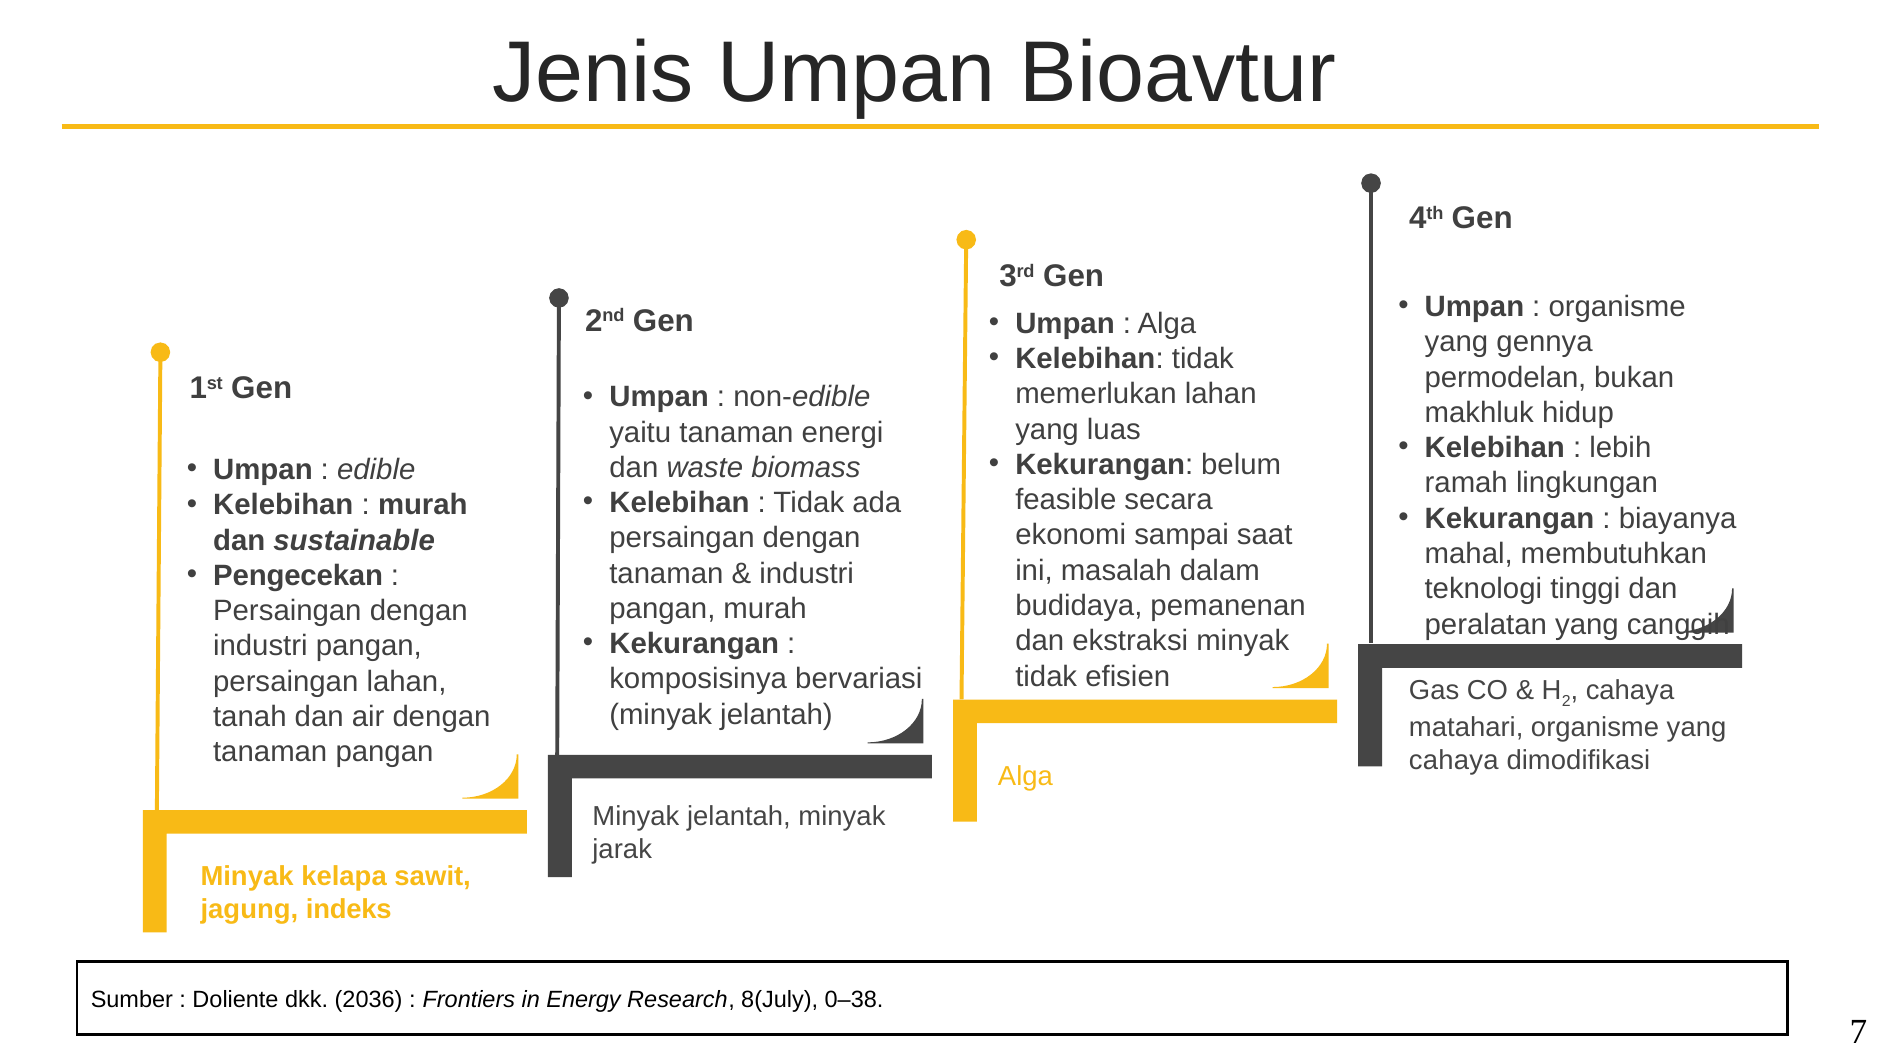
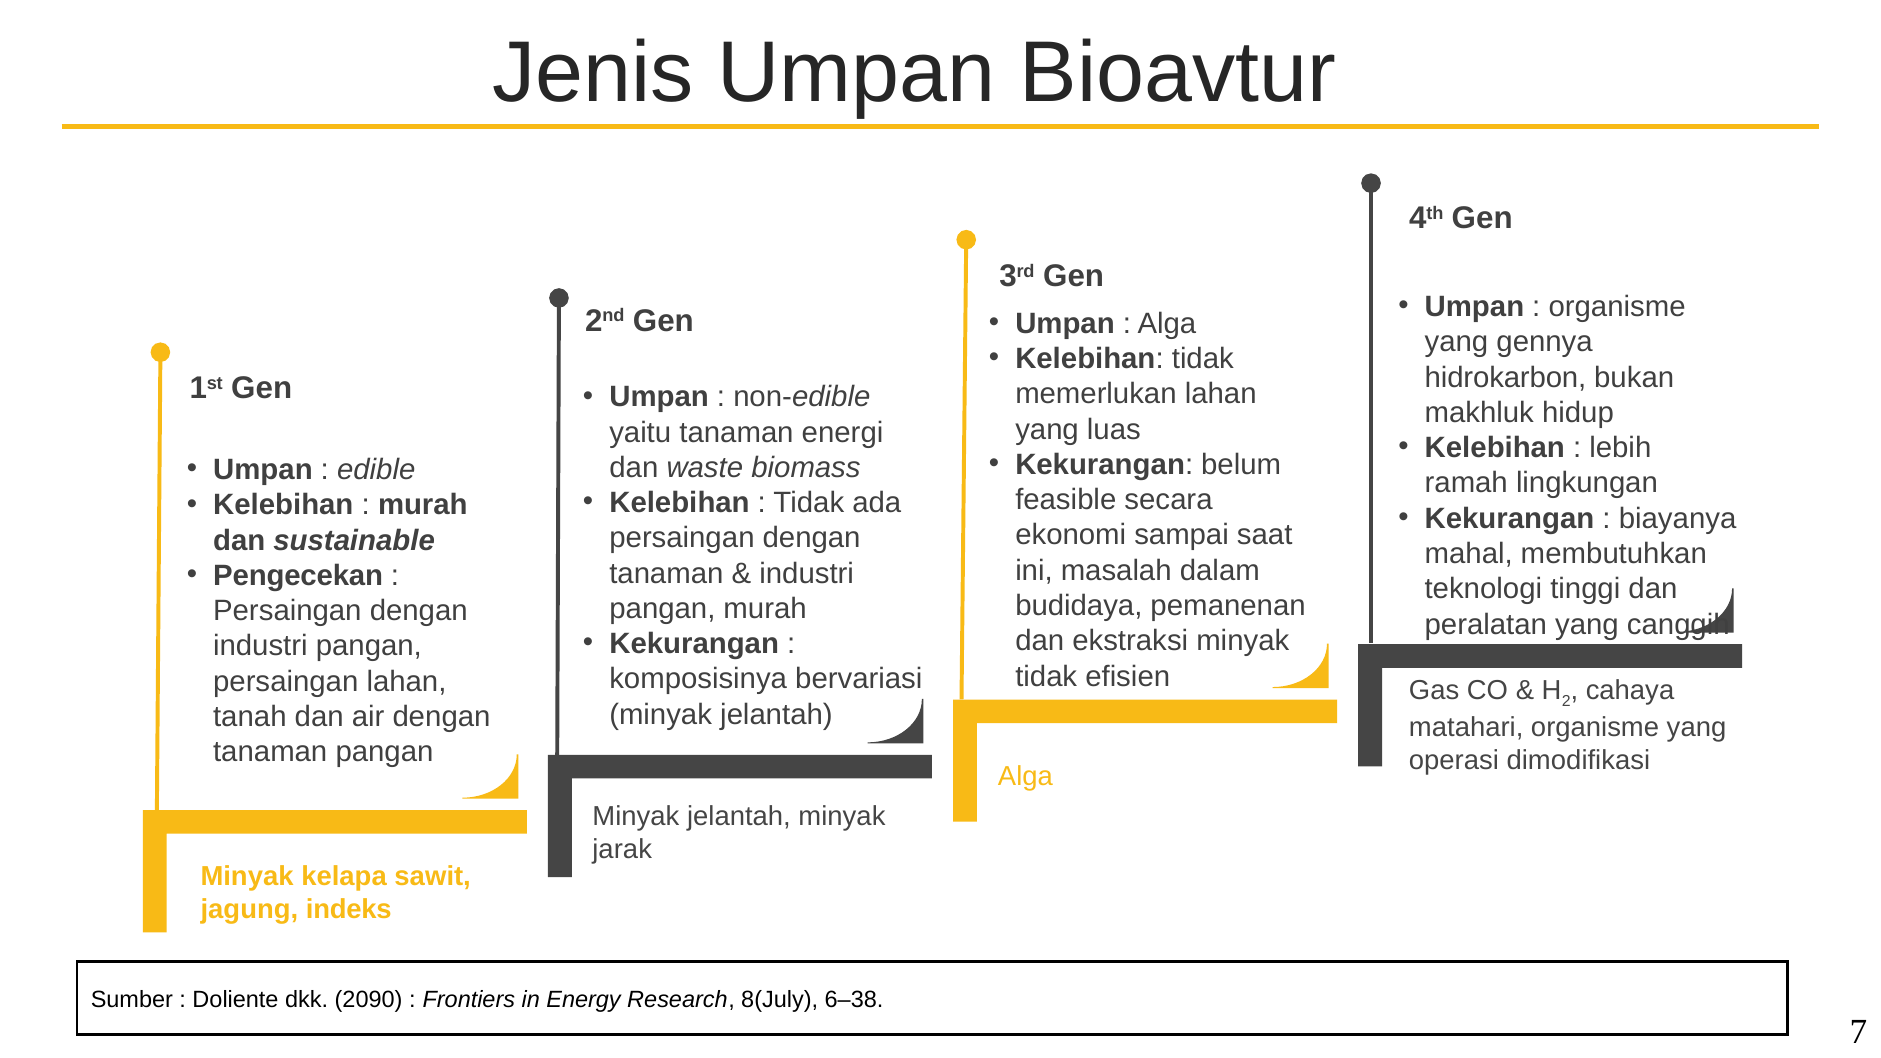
permodelan: permodelan -> hidrokarbon
cahaya at (1454, 761): cahaya -> operasi
2036: 2036 -> 2090
0–38: 0–38 -> 6–38
